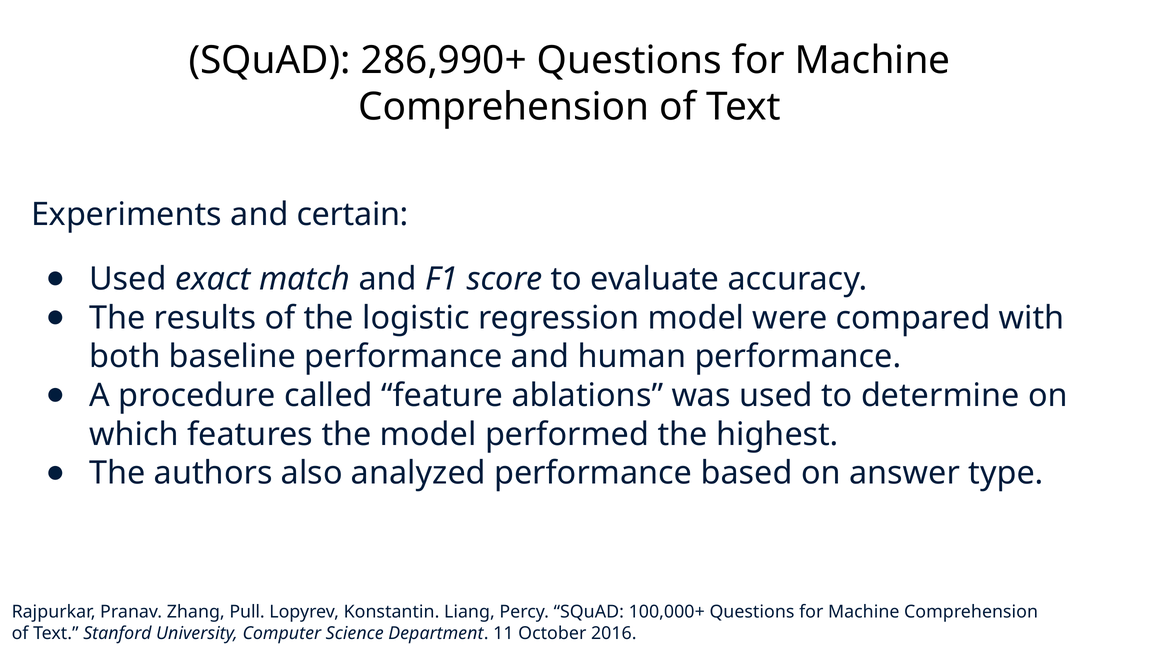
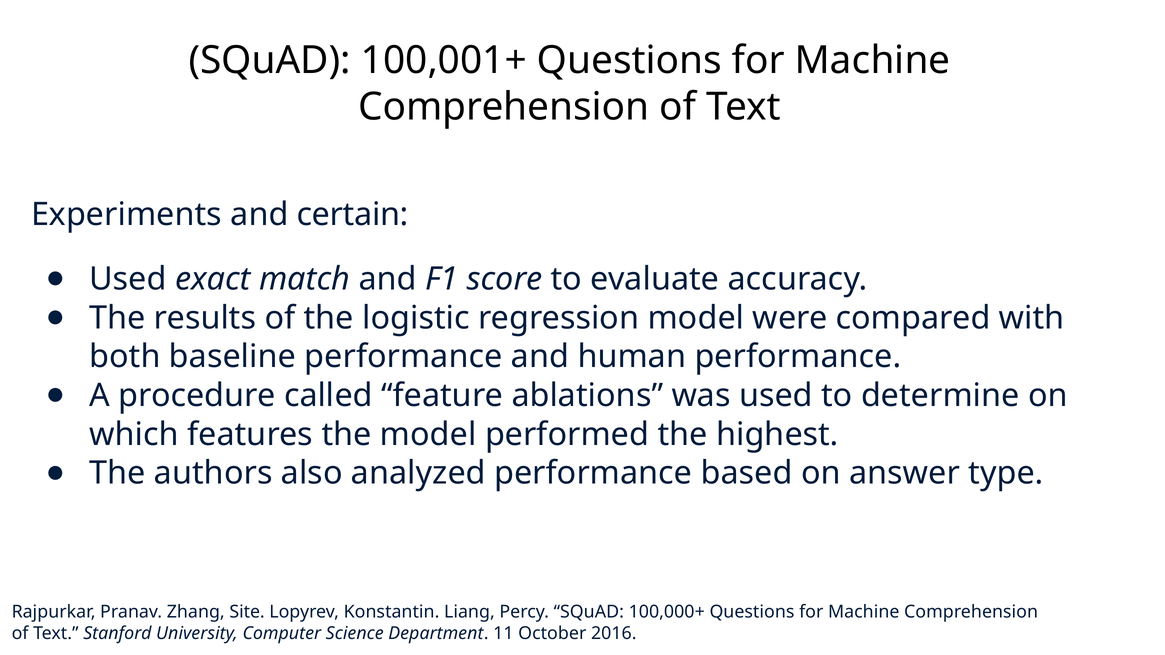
286,990+: 286,990+ -> 100,001+
Pull: Pull -> Site
